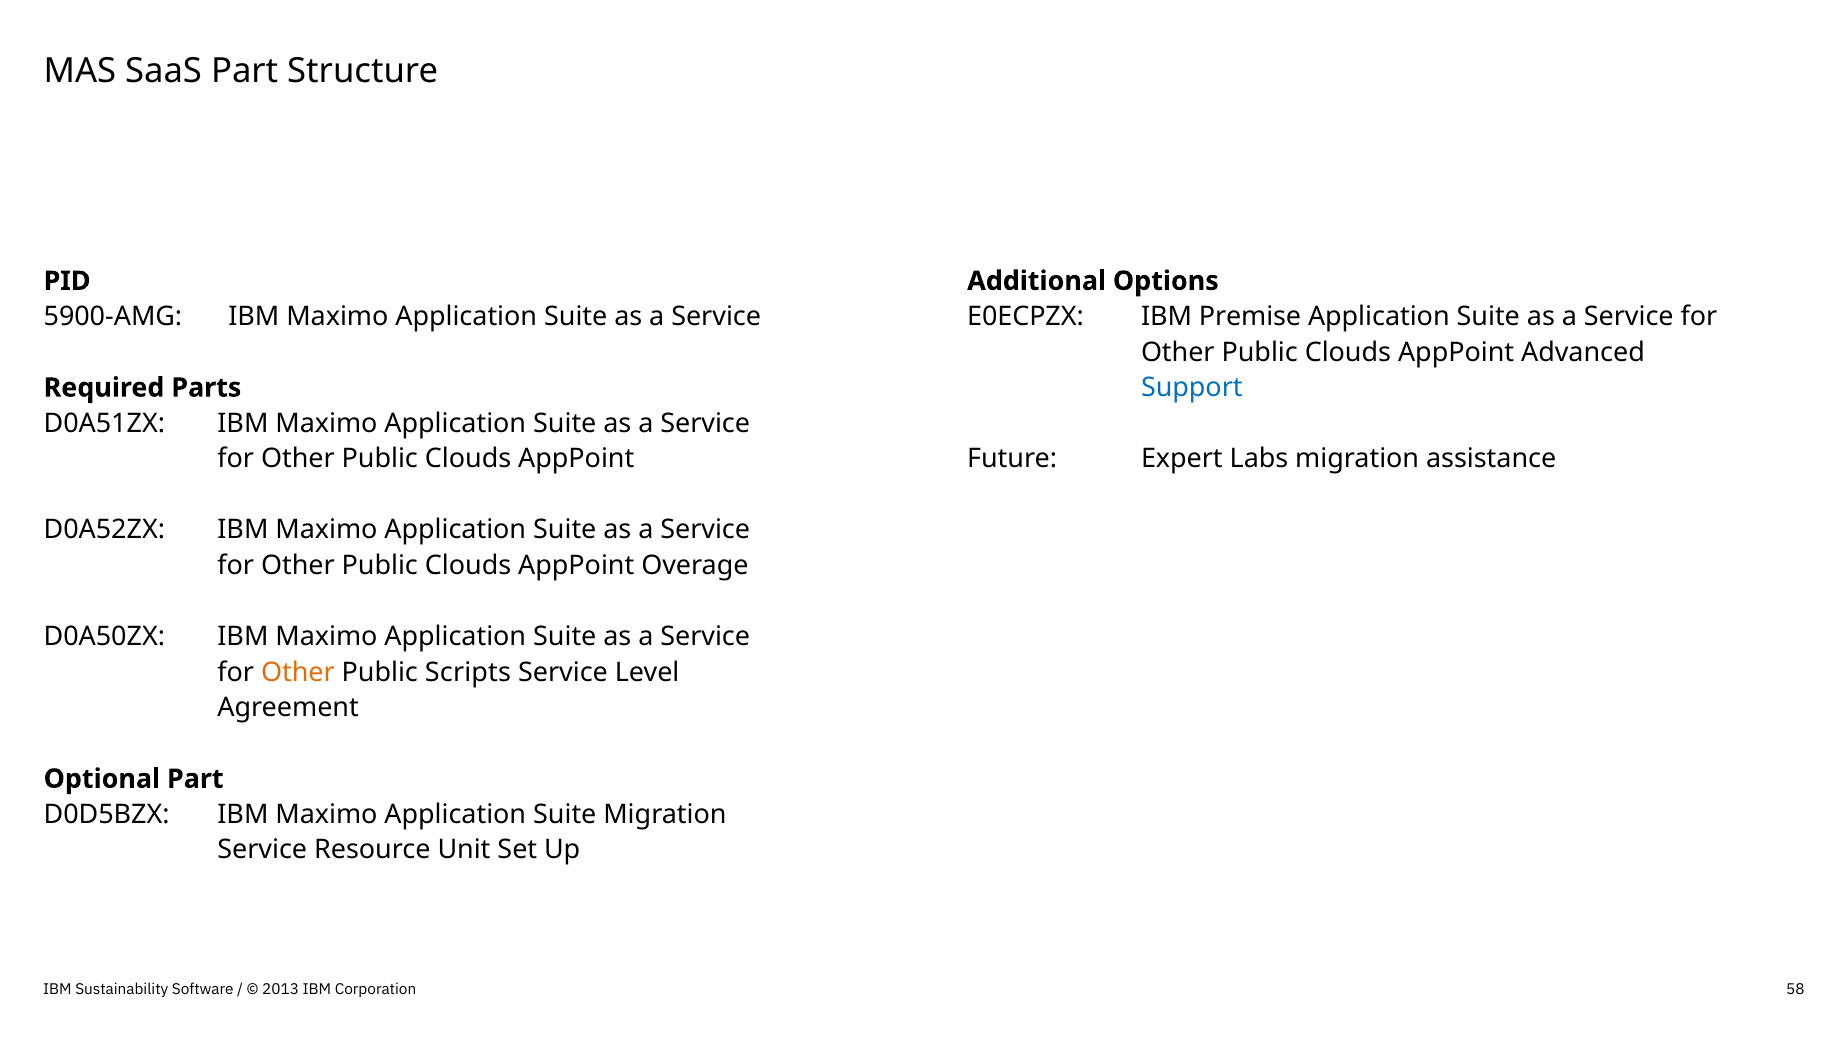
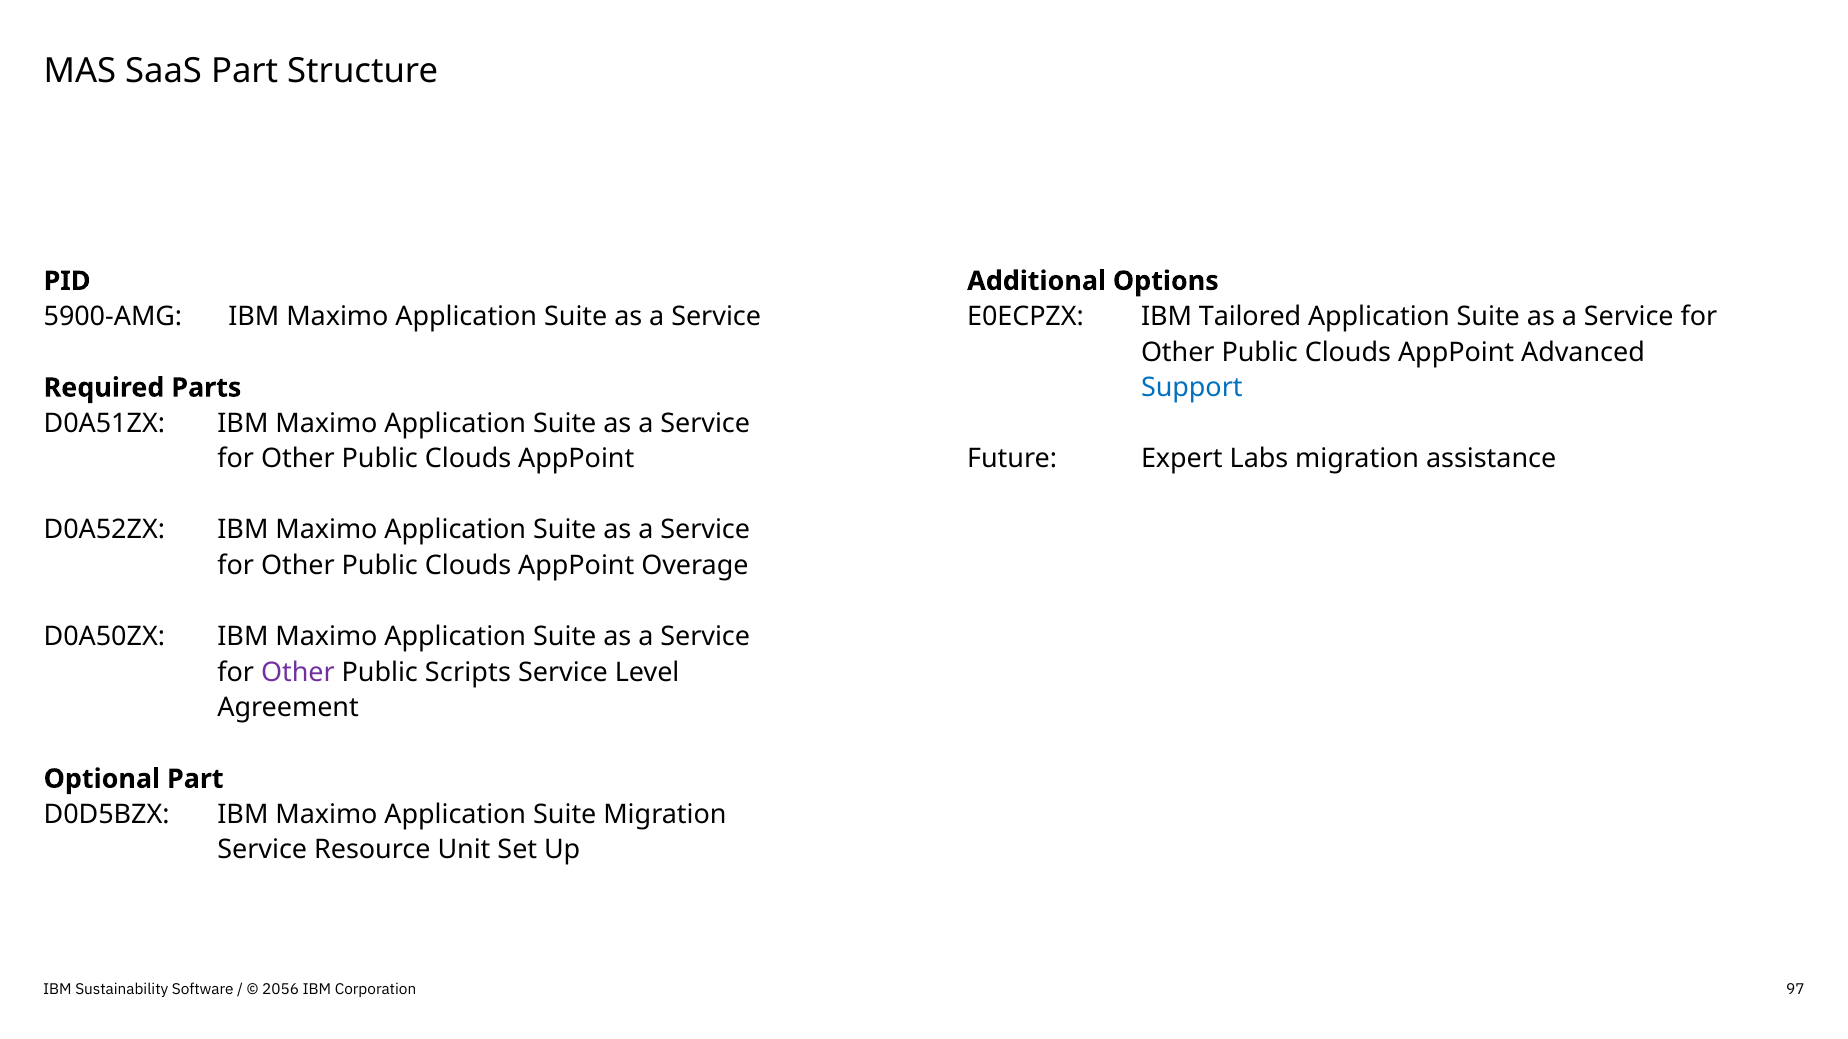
Premise: Premise -> Tailored
Other at (298, 672) colour: orange -> purple
2013: 2013 -> 2056
58: 58 -> 97
